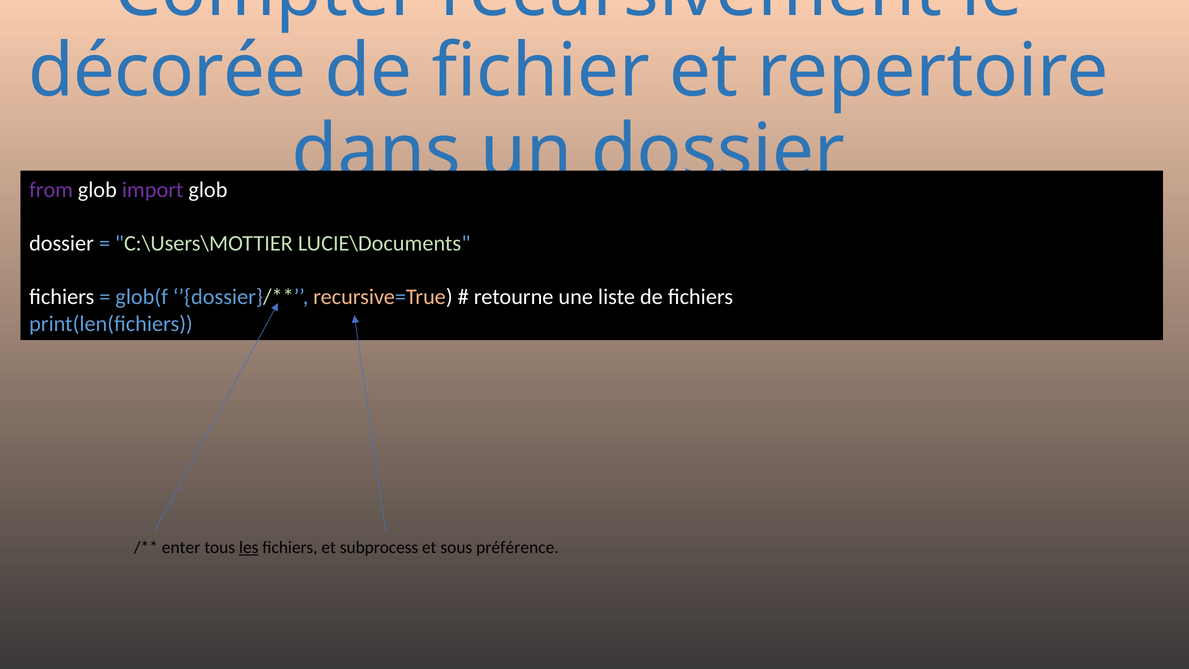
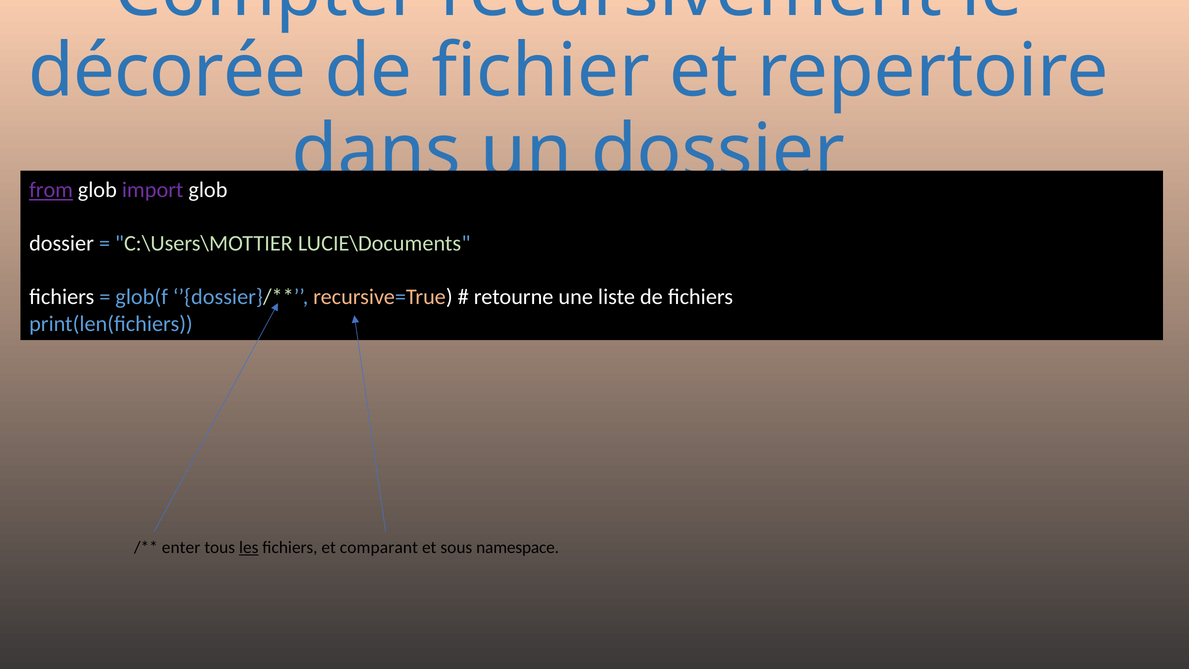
from underline: none -> present
subprocess: subprocess -> comparant
préférence: préférence -> namespace
